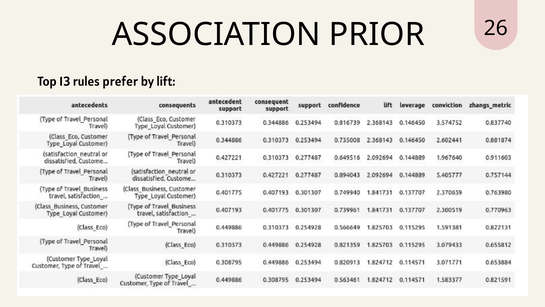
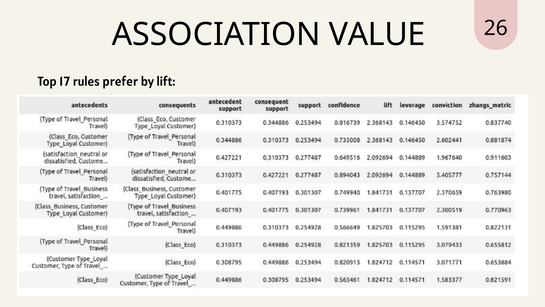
PRIOR: PRIOR -> VALUE
13: 13 -> 17
